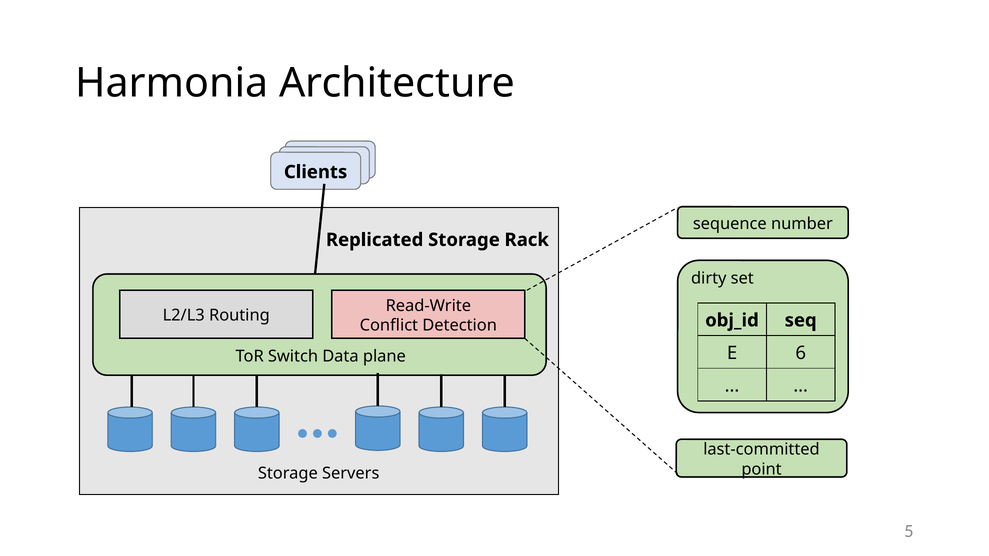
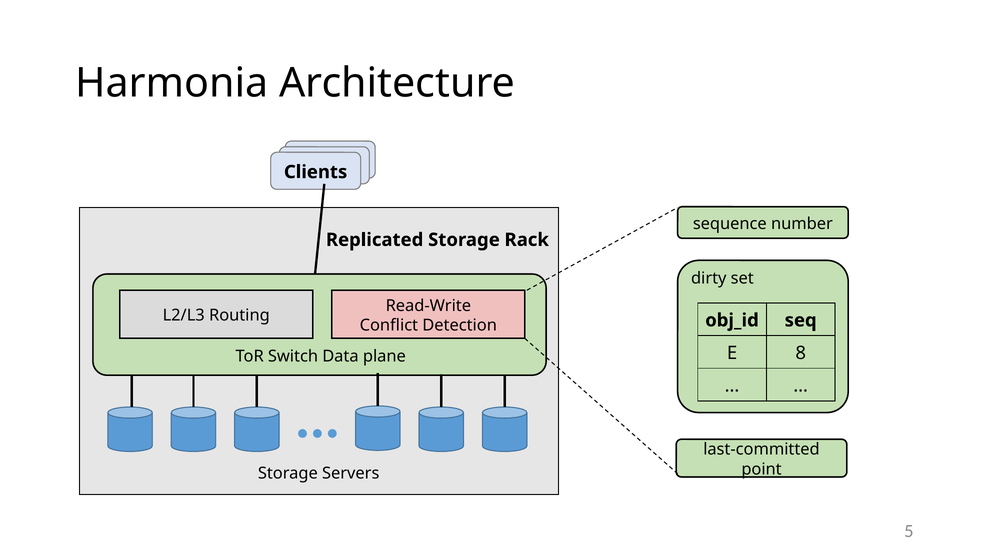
6: 6 -> 8
